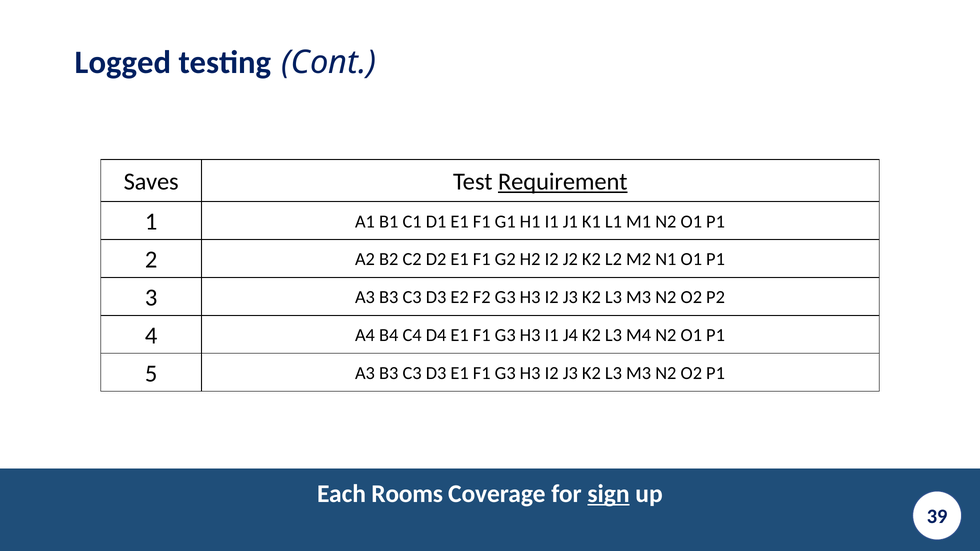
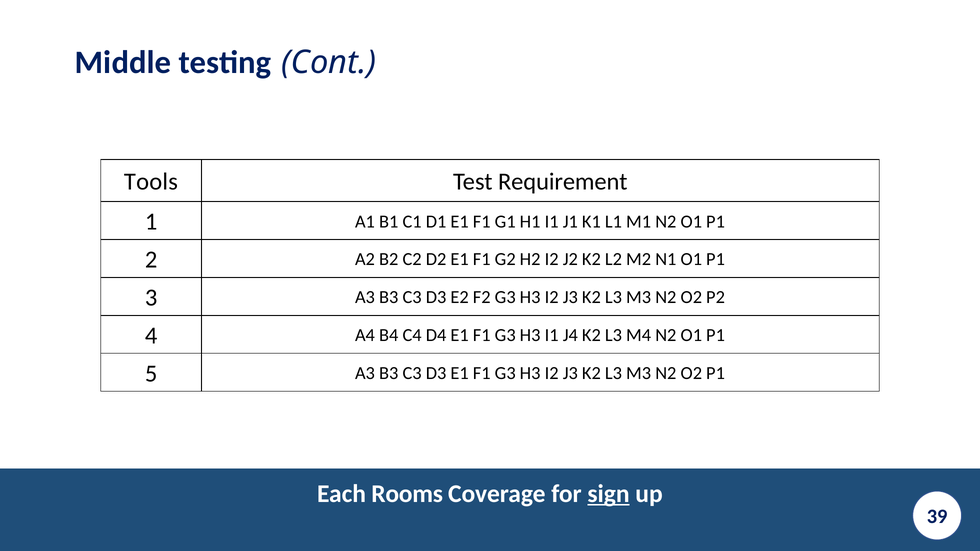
Logged: Logged -> Middle
Saves: Saves -> Tools
Requirement underline: present -> none
